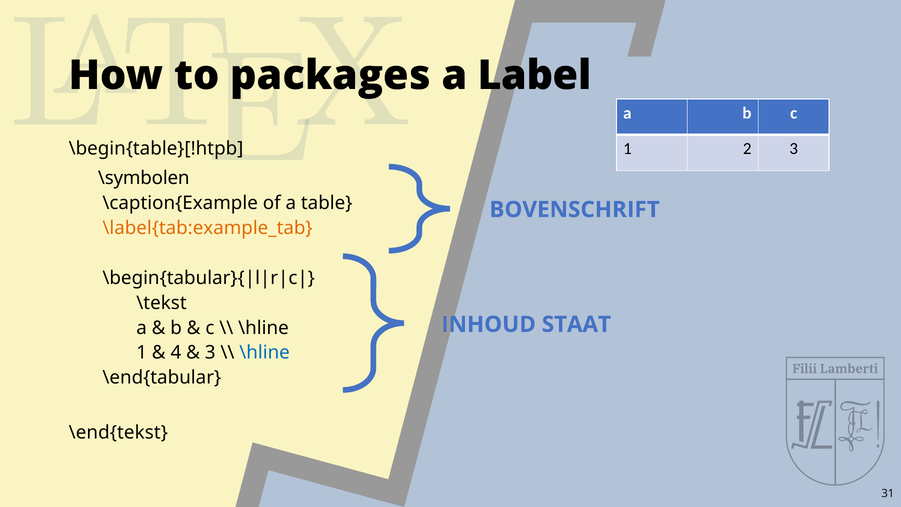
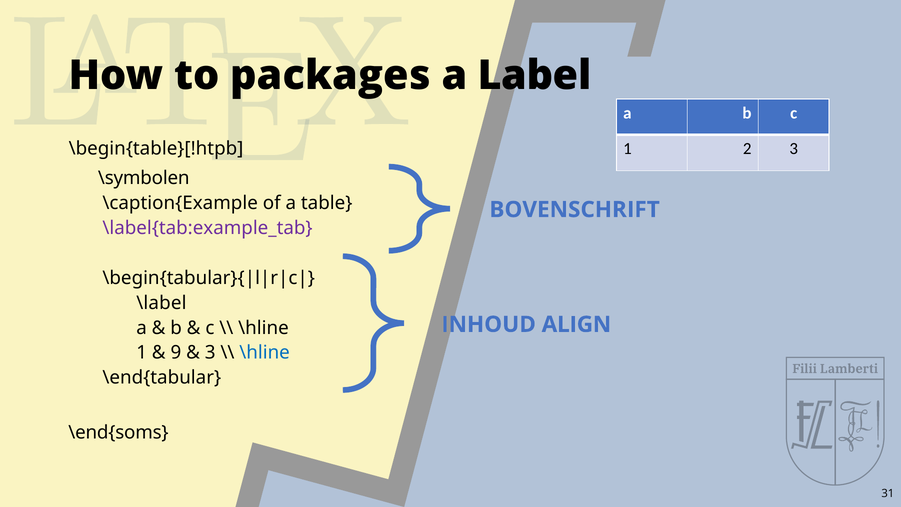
\label{tab:example_tab colour: orange -> purple
\tekst: \tekst -> \label
STAAT: STAAT -> ALIGN
4: 4 -> 9
\end{tekst: \end{tekst -> \end{soms
